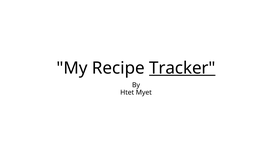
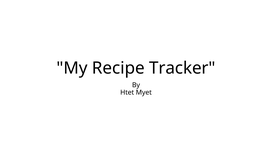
Tracker underline: present -> none
